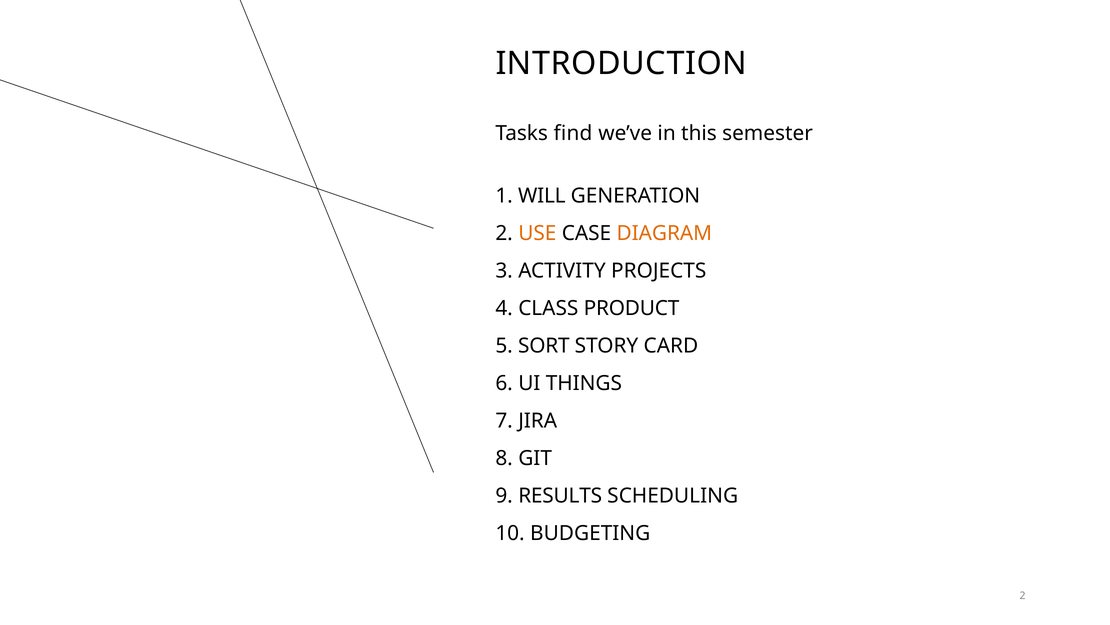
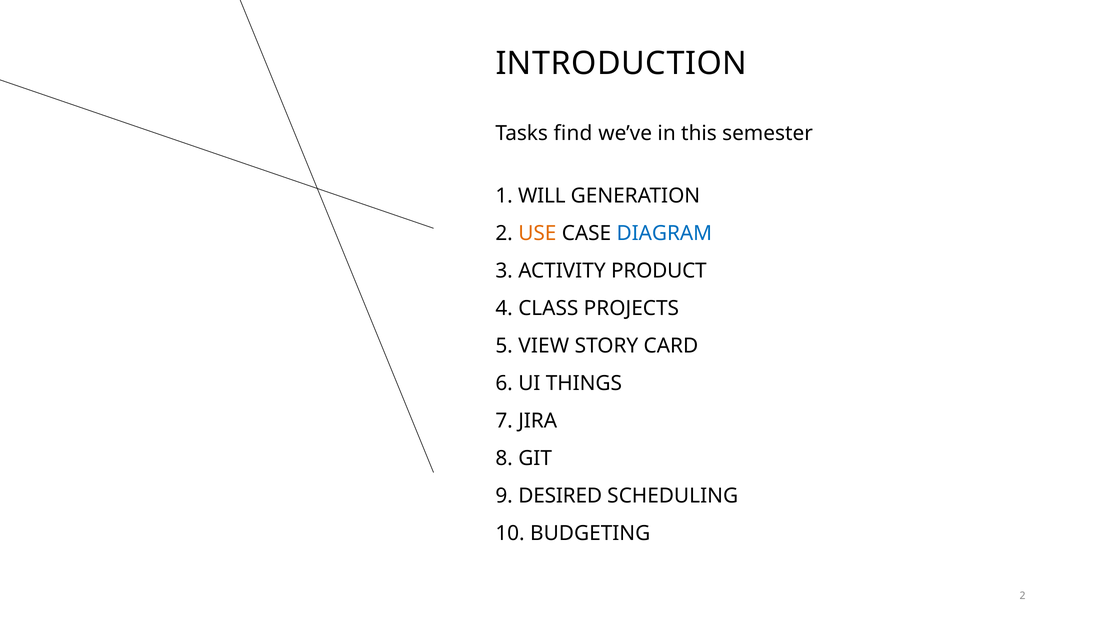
DIAGRAM colour: orange -> blue
PROJECTS: PROJECTS -> PRODUCT
PRODUCT: PRODUCT -> PROJECTS
SORT: SORT -> VIEW
RESULTS: RESULTS -> DESIRED
